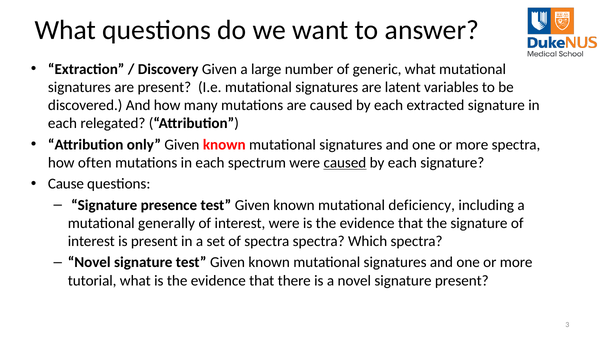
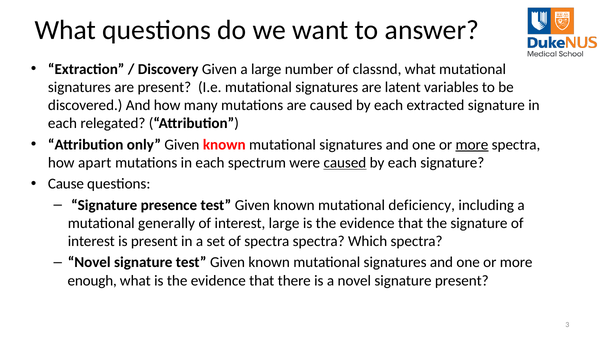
generic: generic -> classnd
more at (472, 145) underline: none -> present
often: often -> apart
interest were: were -> large
tutorial: tutorial -> enough
